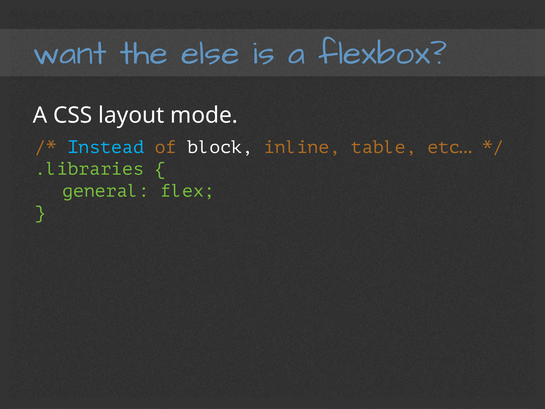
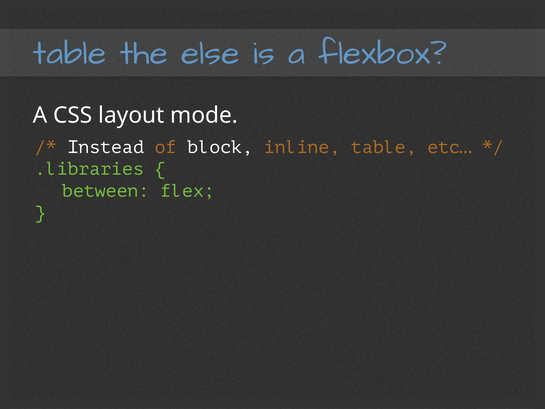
want at (70, 53): want -> table
Instead colour: light blue -> white
general: general -> between
